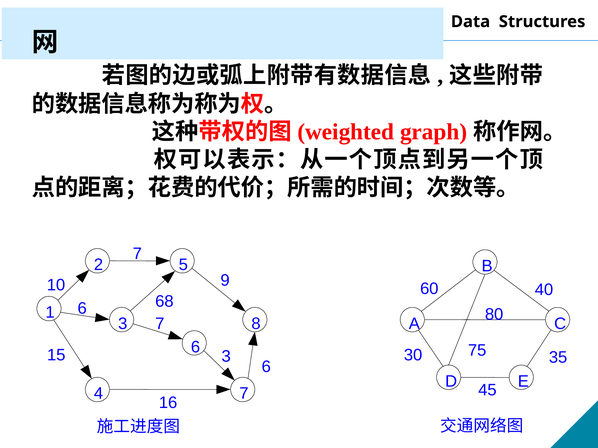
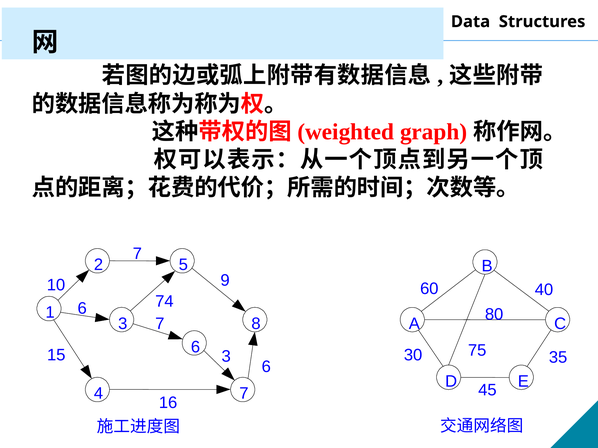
68: 68 -> 74
